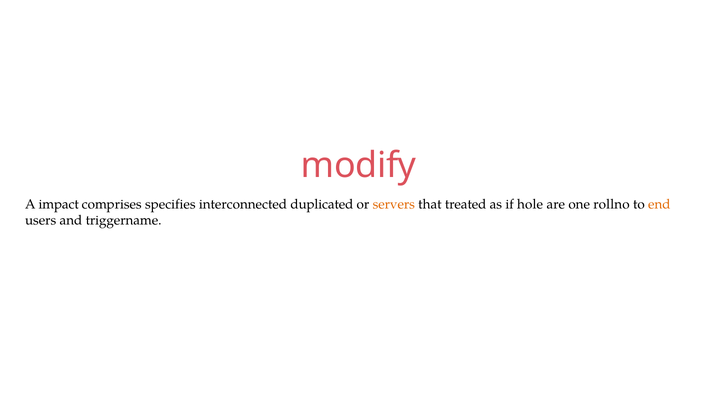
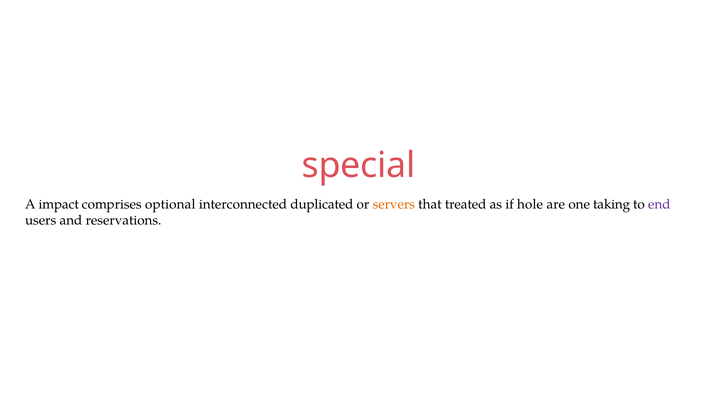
modify: modify -> special
specifies: specifies -> optional
rollno: rollno -> taking
end colour: orange -> purple
triggername: triggername -> reservations
